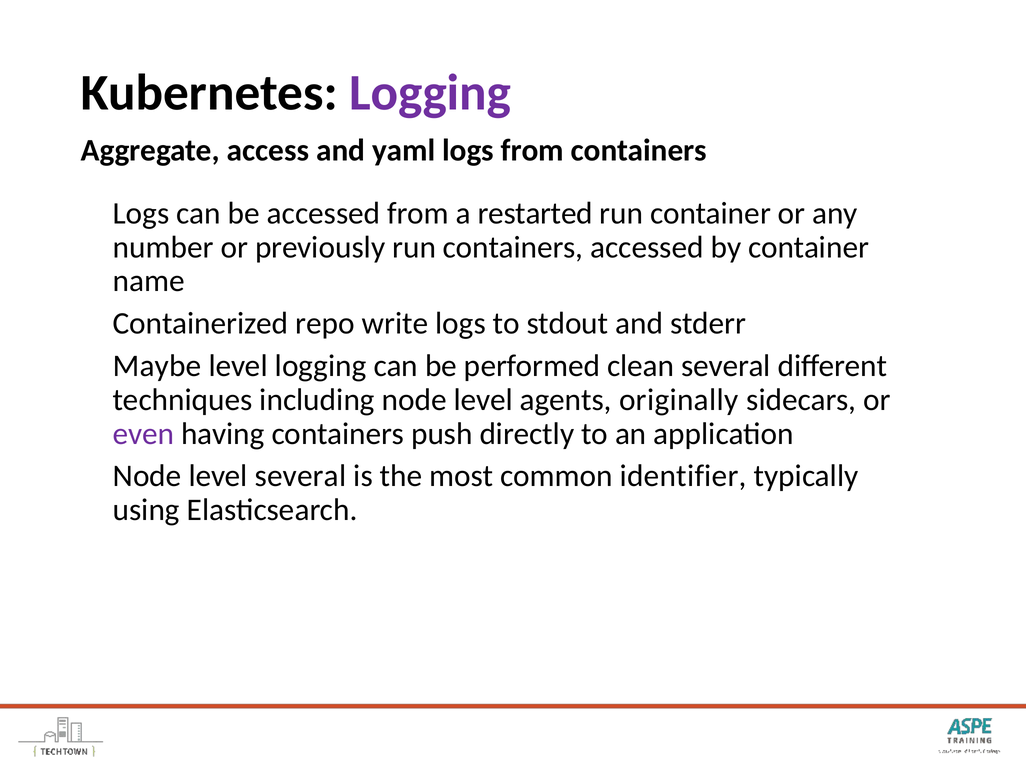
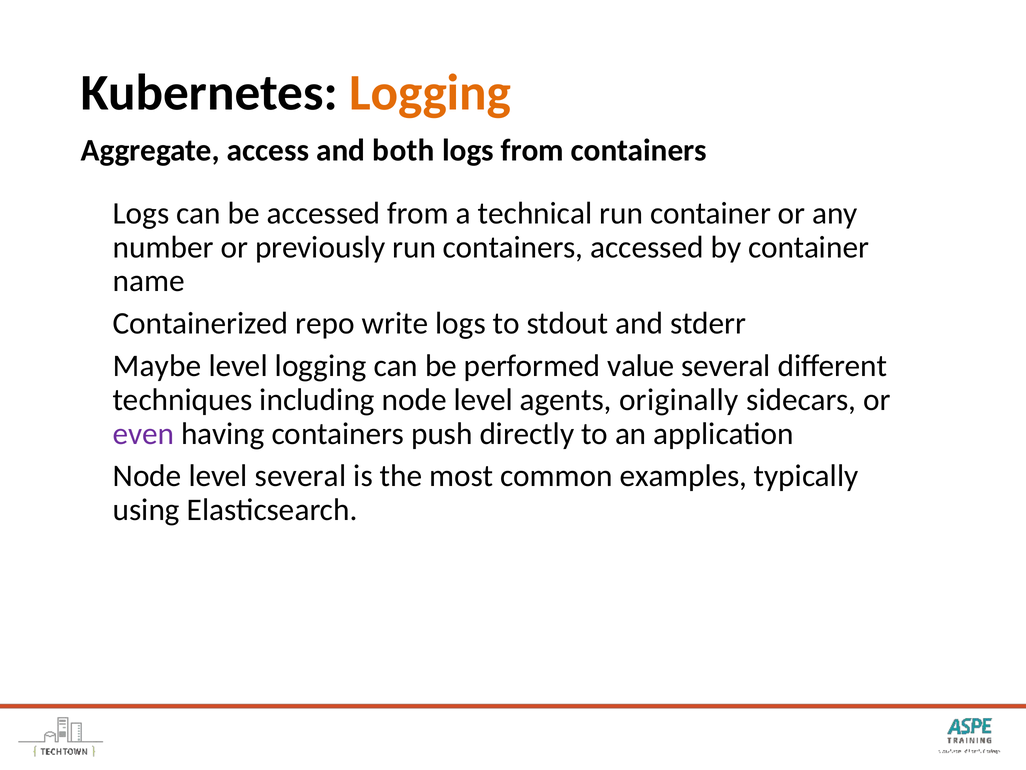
Logging at (430, 93) colour: purple -> orange
yaml: yaml -> both
restarted: restarted -> technical
clean: clean -> value
identifier: identifier -> examples
